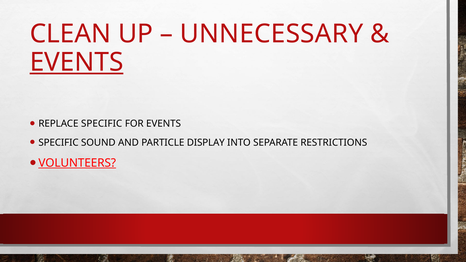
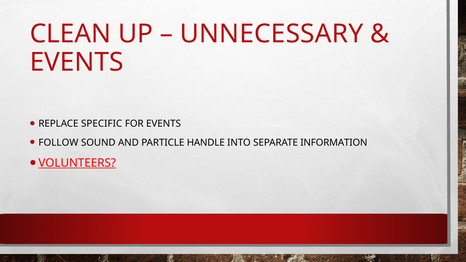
EVENTS at (77, 62) underline: present -> none
SPECIFIC at (59, 143): SPECIFIC -> FOLLOW
DISPLAY: DISPLAY -> HANDLE
RESTRICTIONS: RESTRICTIONS -> INFORMATION
